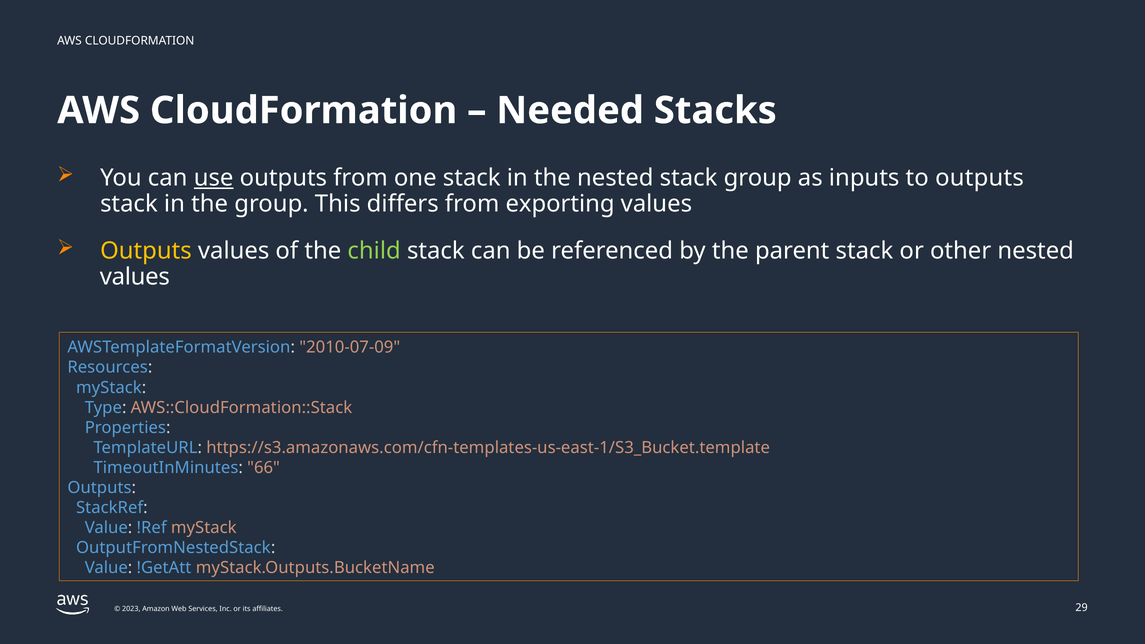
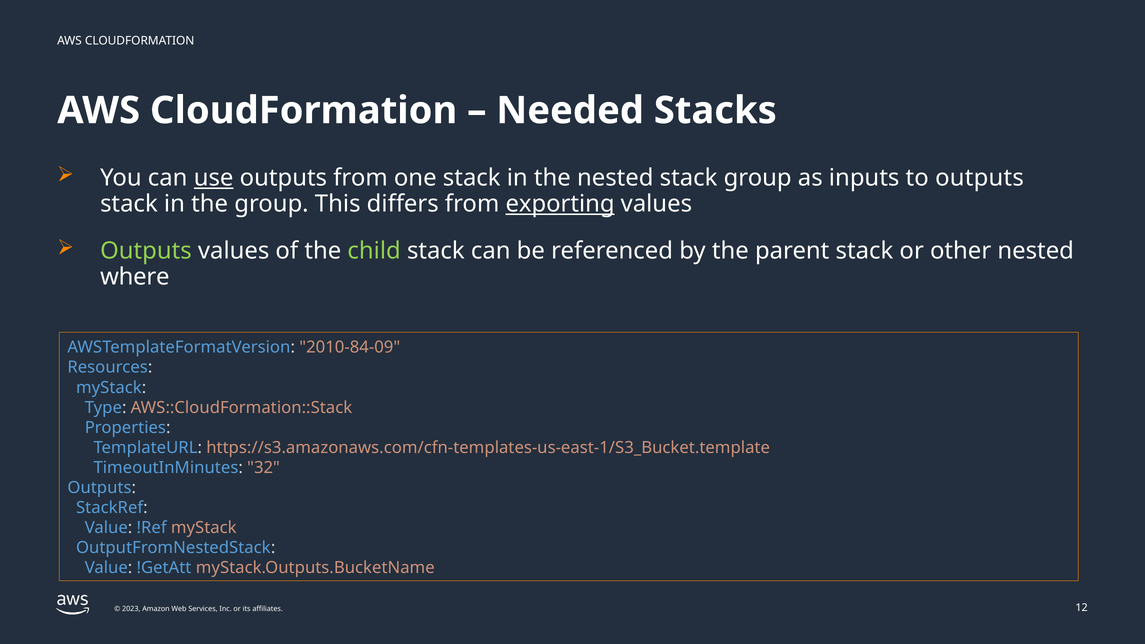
exporting underline: none -> present
Outputs at (146, 251) colour: yellow -> light green
values at (135, 277): values -> where
2010-07-09: 2010-07-09 -> 2010-84-09
66: 66 -> 32
29: 29 -> 12
